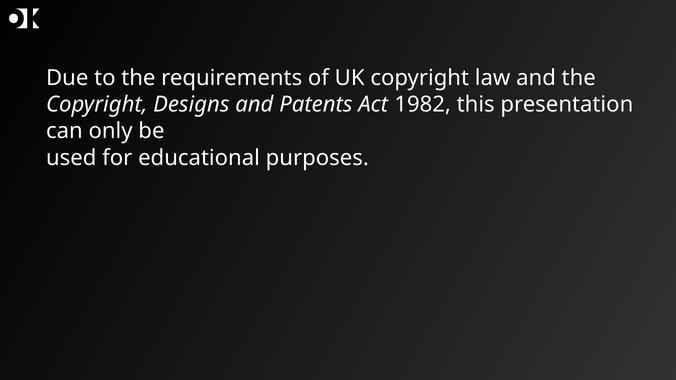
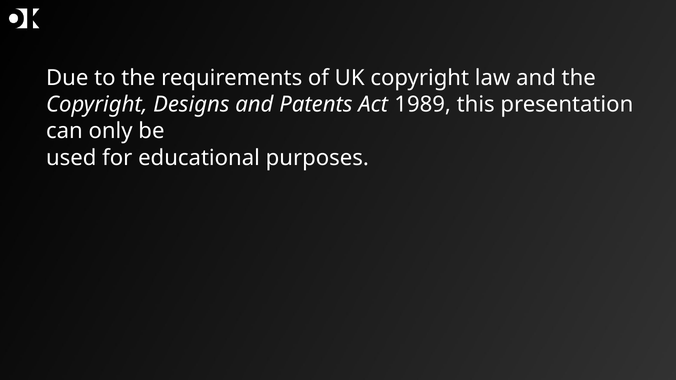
1982: 1982 -> 1989
